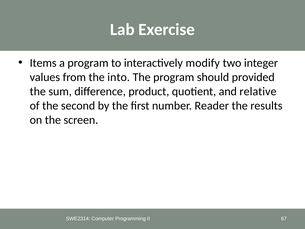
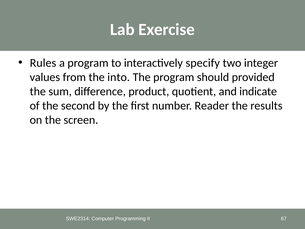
Items: Items -> Rules
modify: modify -> specify
relative: relative -> indicate
